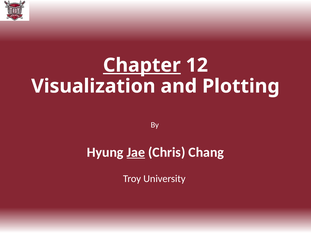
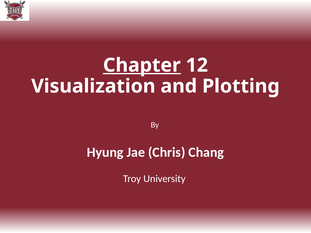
Jae underline: present -> none
